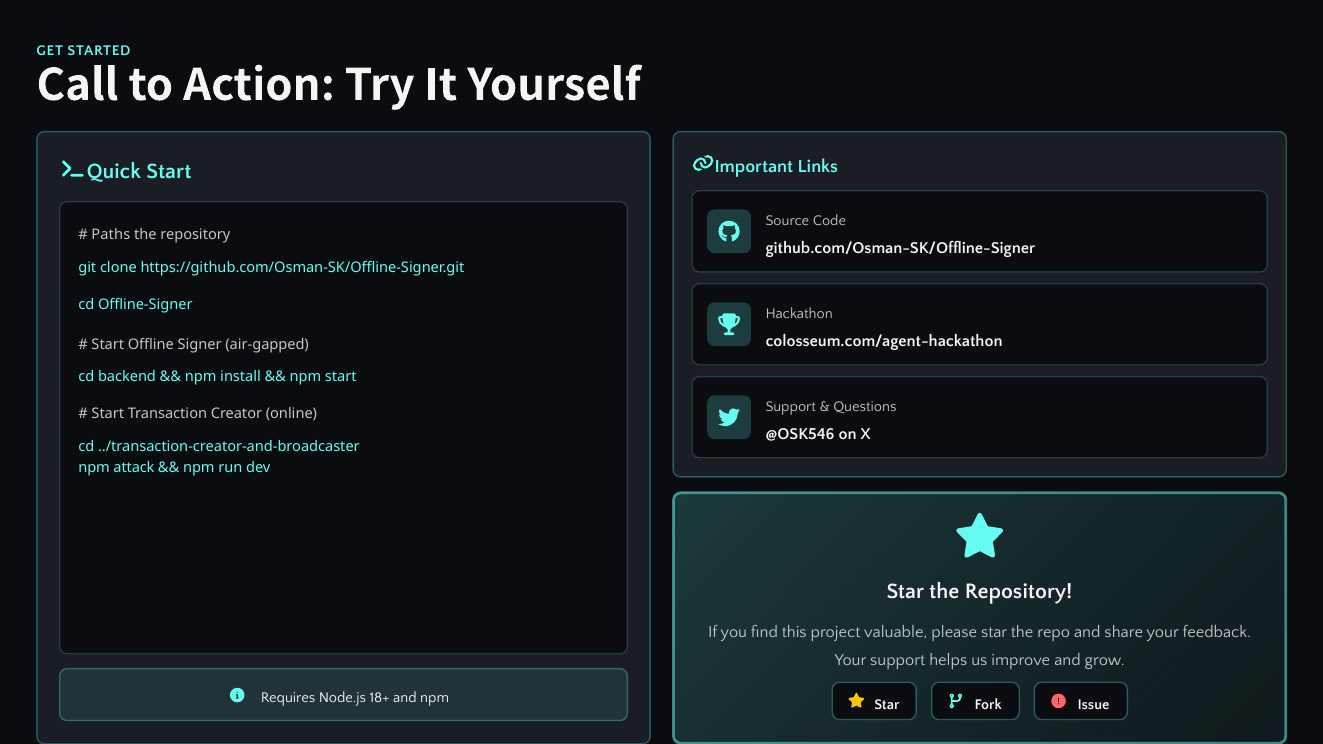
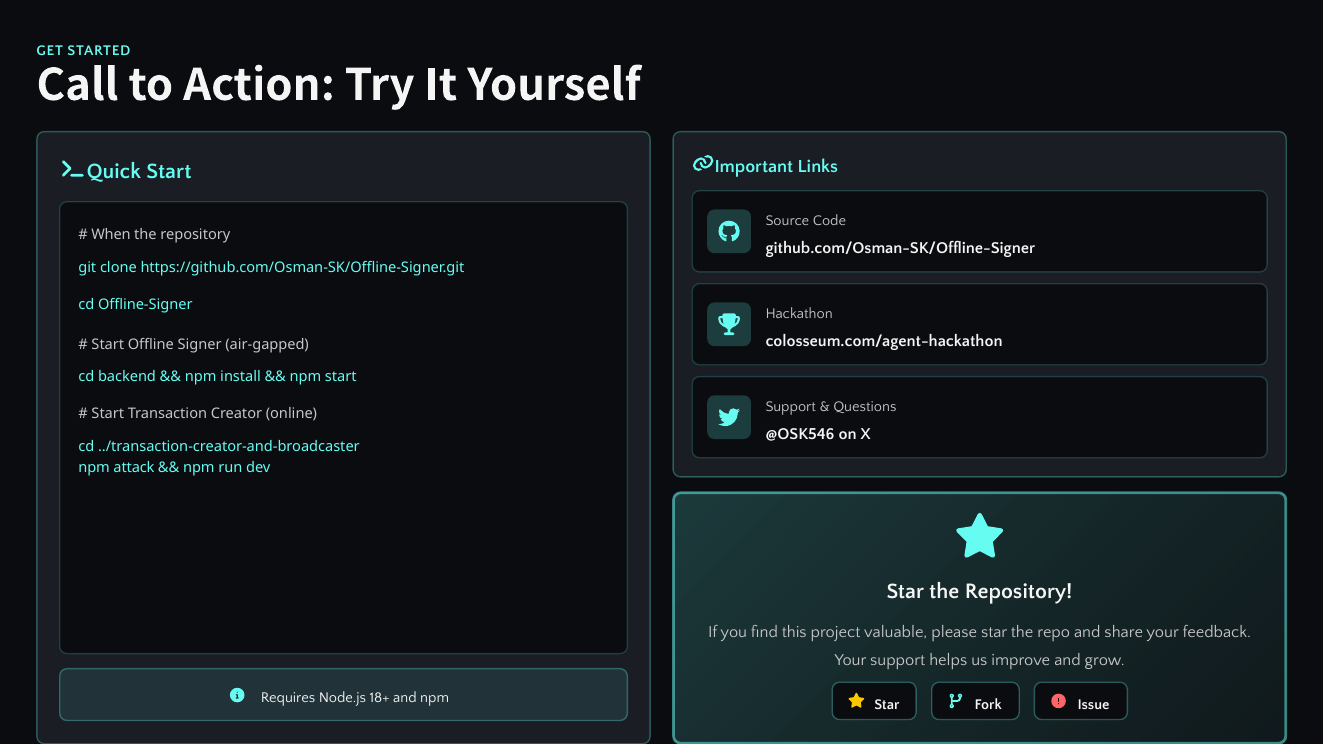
Paths: Paths -> When
